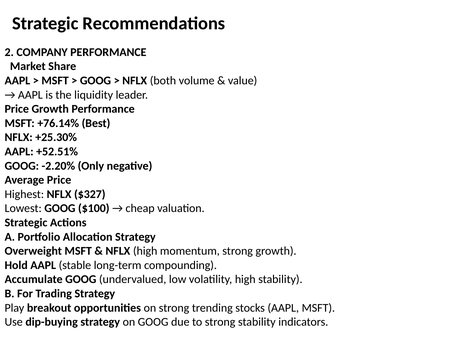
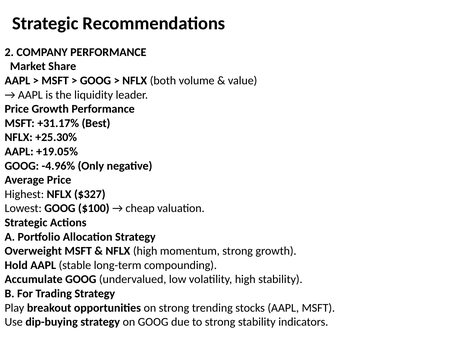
+76.14%: +76.14% -> +31.17%
+52.51%: +52.51% -> +19.05%
-2.20%: -2.20% -> -4.96%
